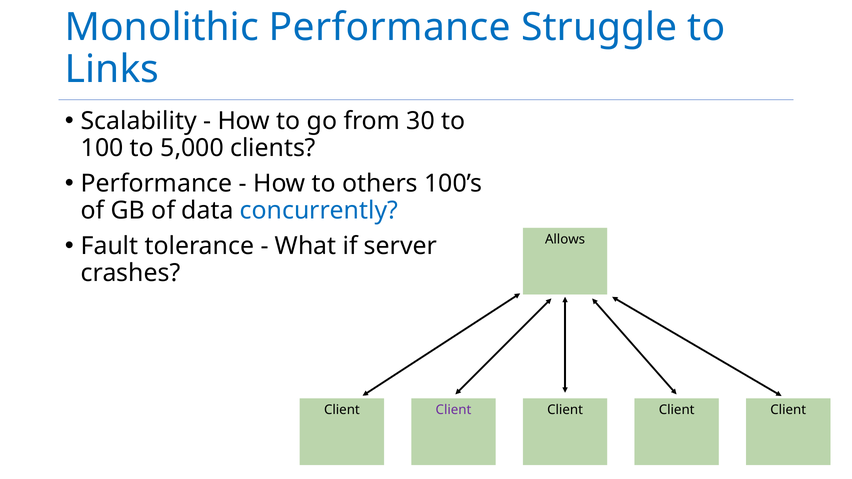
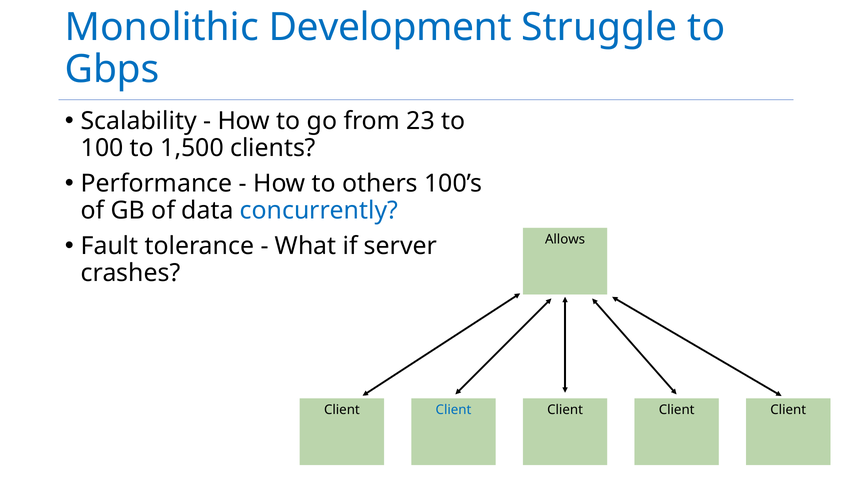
Monolithic Performance: Performance -> Development
Links: Links -> Gbps
30: 30 -> 23
5,000: 5,000 -> 1,500
Client at (453, 410) colour: purple -> blue
